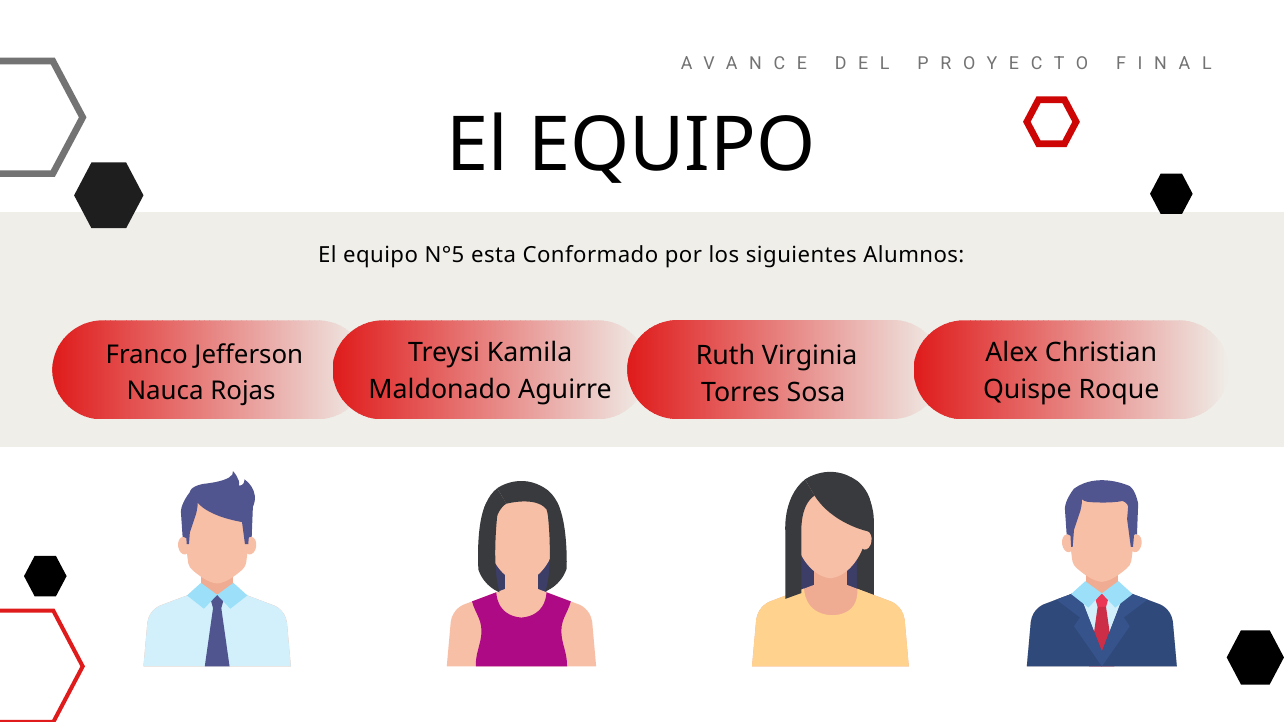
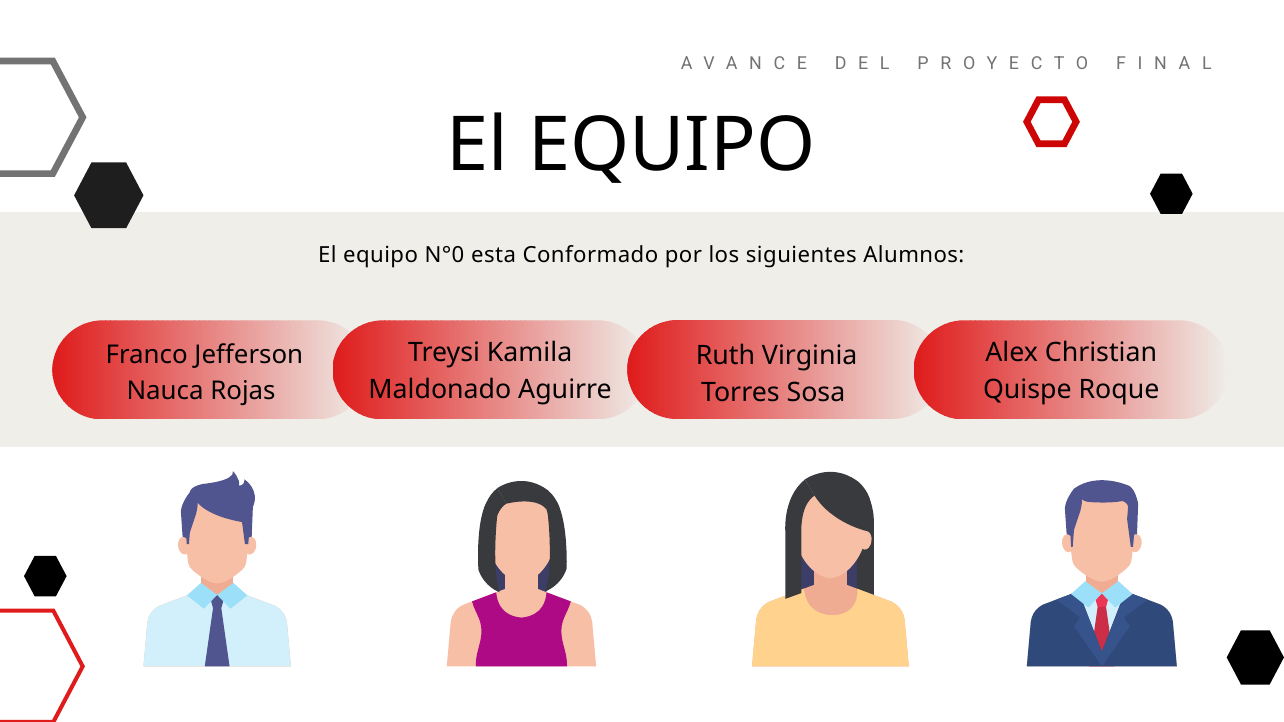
N°5: N°5 -> N°0
